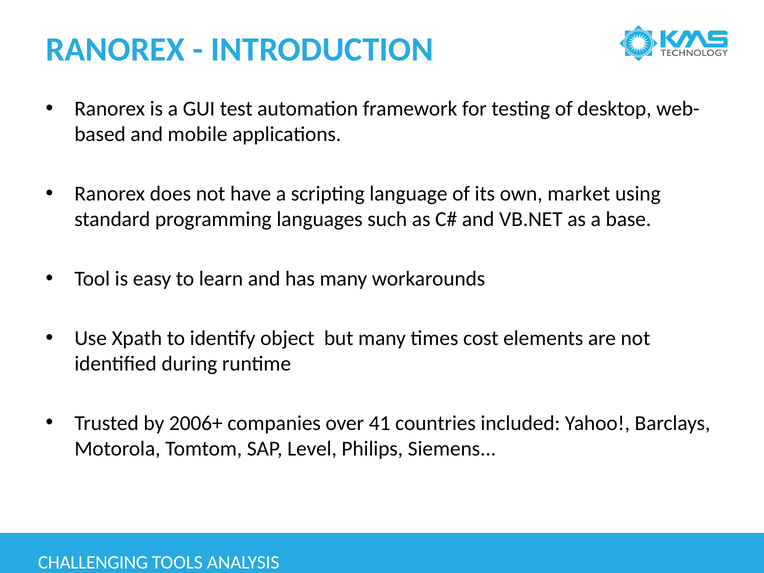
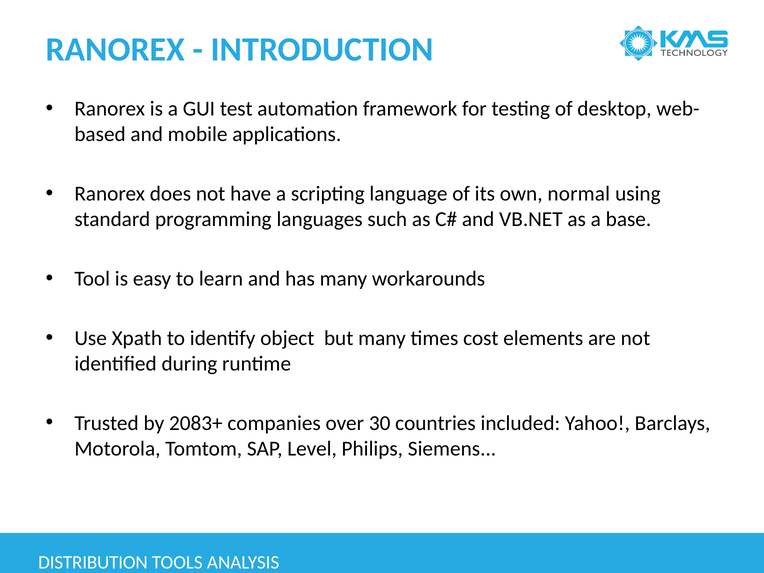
market: market -> normal
2006+: 2006+ -> 2083+
41: 41 -> 30
CHALLENGING: CHALLENGING -> DISTRIBUTION
